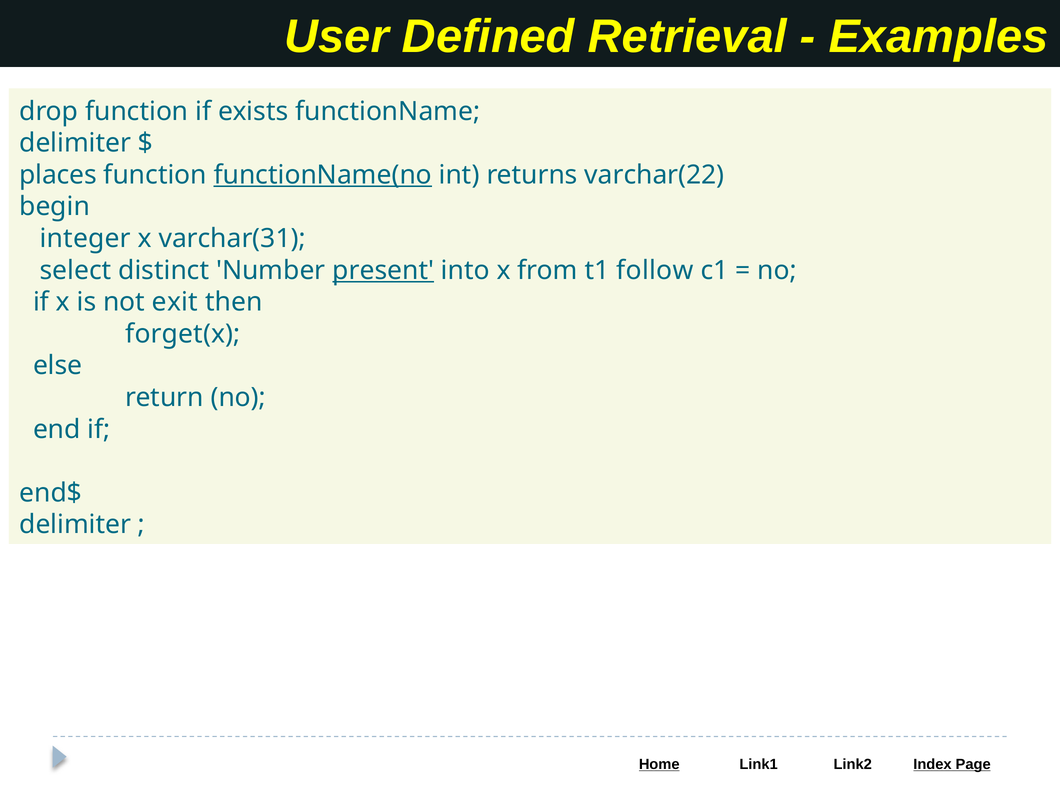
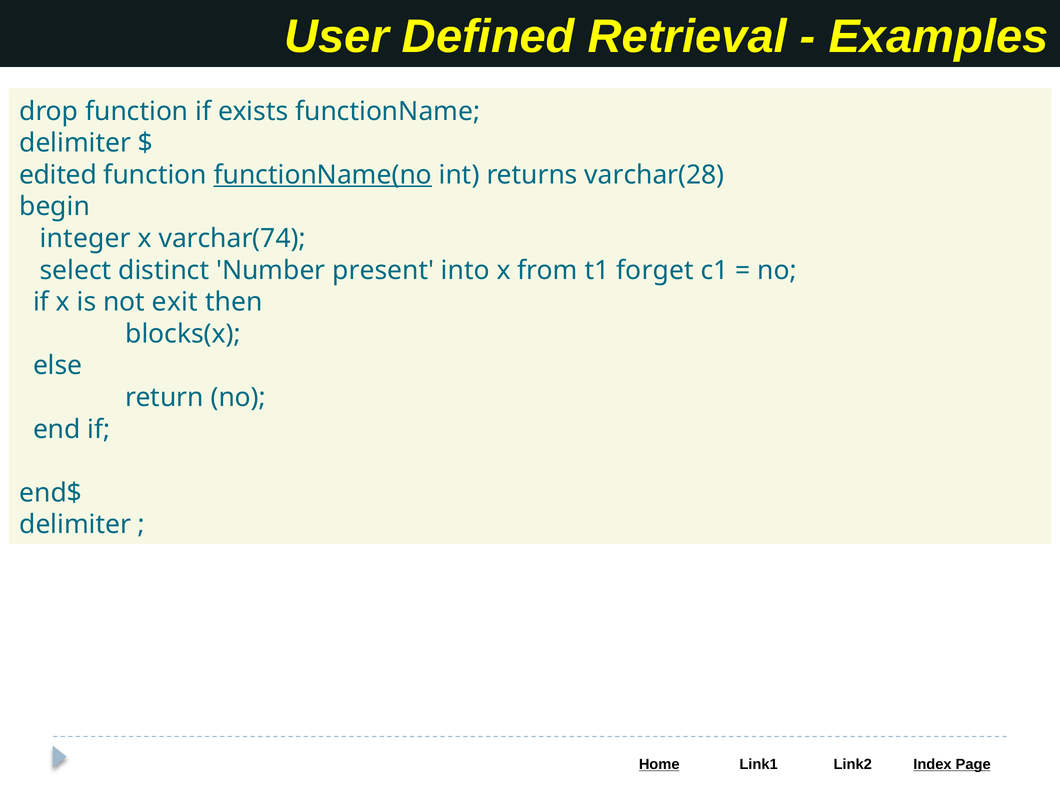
places: places -> edited
varchar(22: varchar(22 -> varchar(28
varchar(31: varchar(31 -> varchar(74
present underline: present -> none
follow: follow -> forget
forget(x: forget(x -> blocks(x
